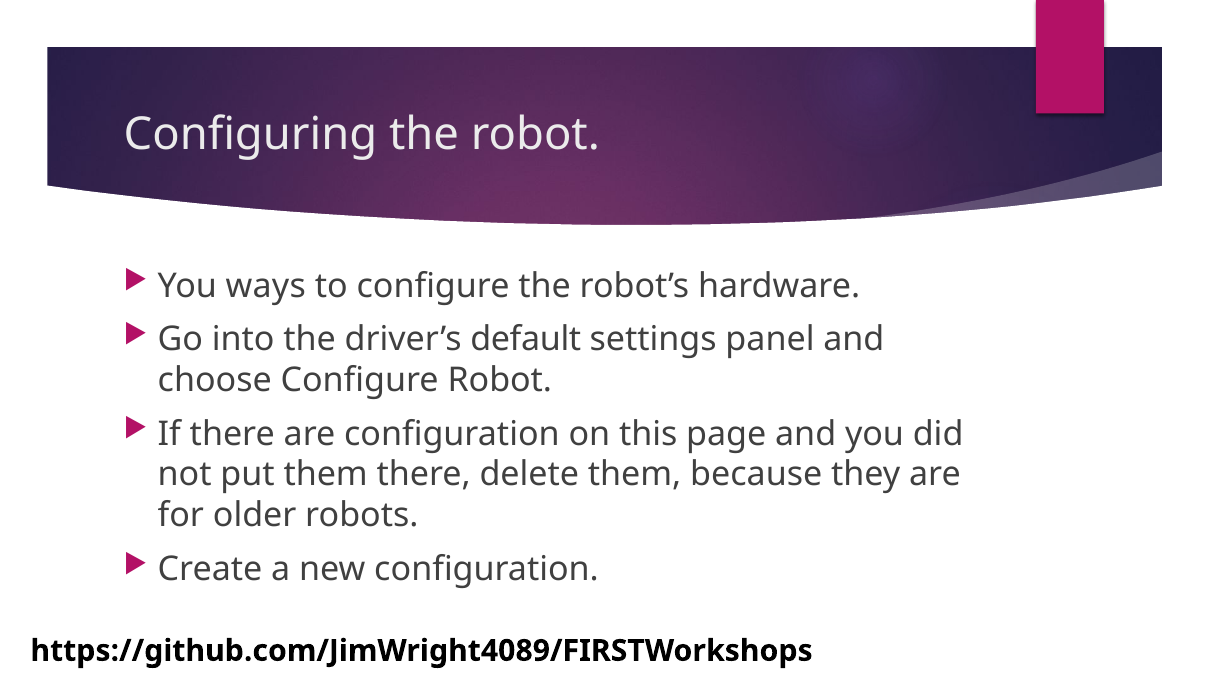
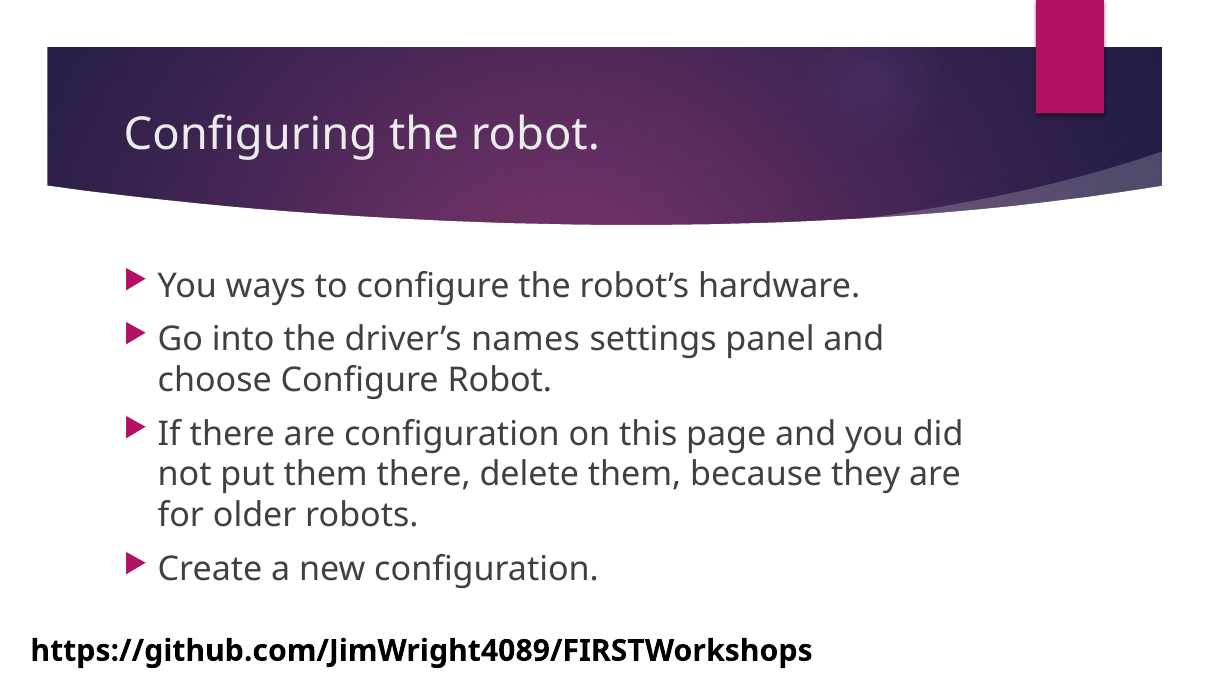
default: default -> names
